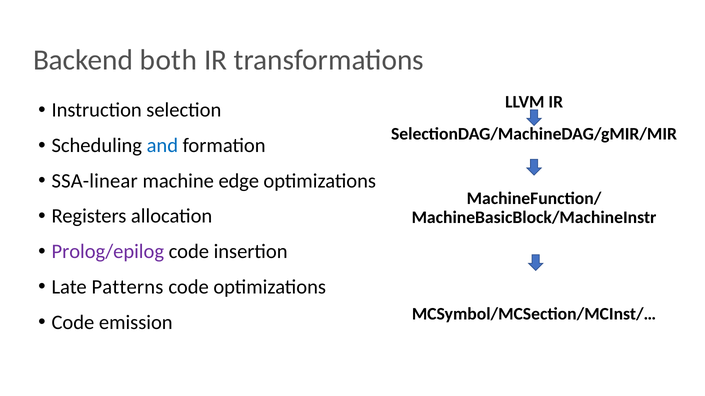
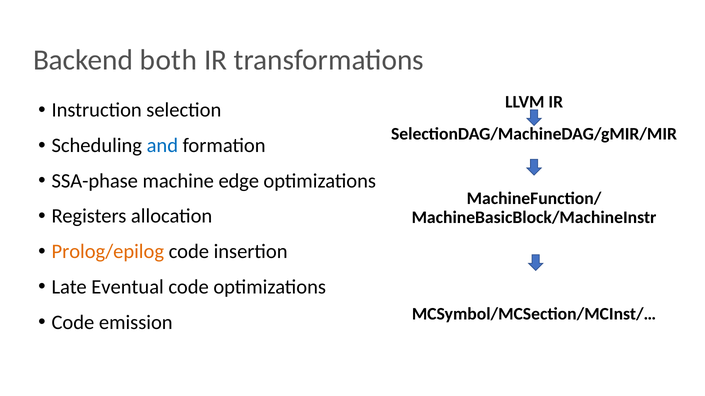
SSA-linear: SSA-linear -> SSA-phase
Prolog/epilog colour: purple -> orange
Patterns: Patterns -> Eventual
